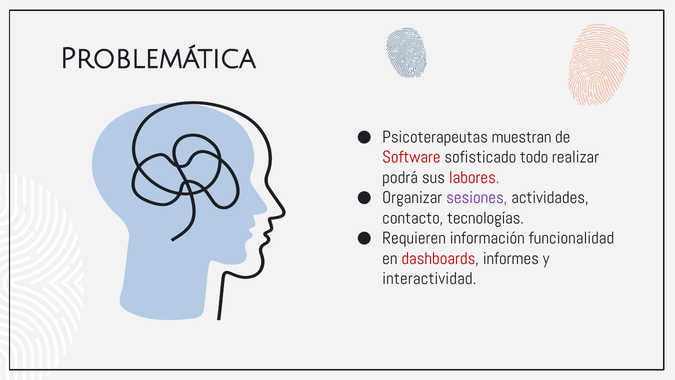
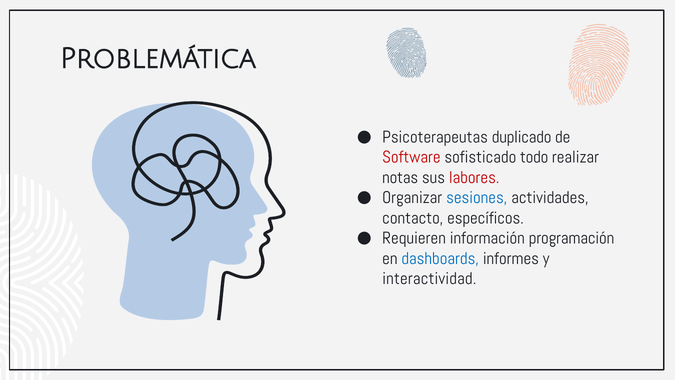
muestran: muestran -> duplicado
podrá: podrá -> notas
sesiones colour: purple -> blue
tecnologías: tecnologías -> específicos
funcionalidad: funcionalidad -> programación
dashboards colour: red -> blue
